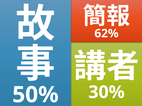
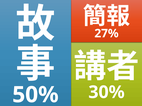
62%: 62% -> 27%
